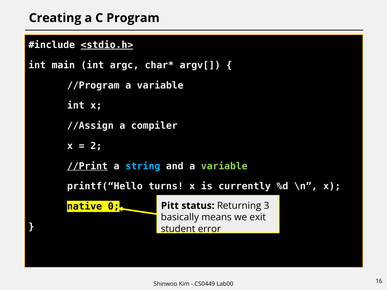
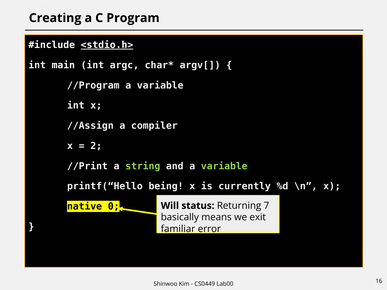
//Print underline: present -> none
string colour: light blue -> light green
turns: turns -> being
Pitt: Pitt -> Will
3: 3 -> 7
student: student -> familiar
